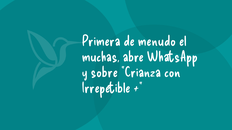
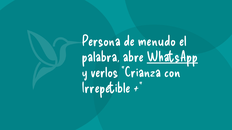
Primera: Primera -> Persona
muchas: muchas -> palabra
WhatsApp underline: none -> present
sobre: sobre -> verlos
